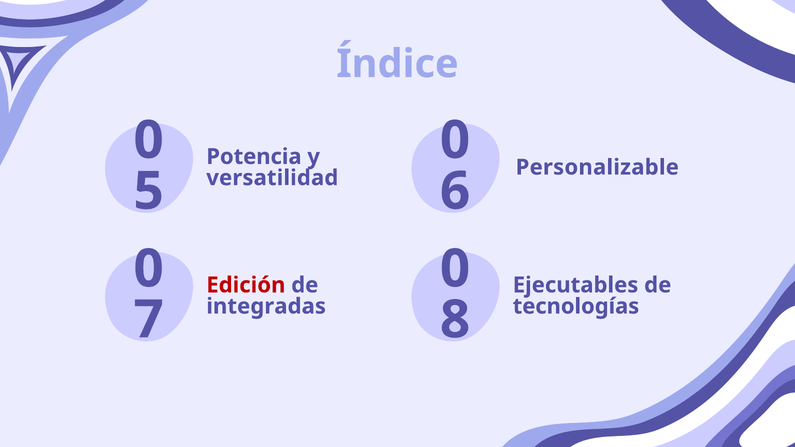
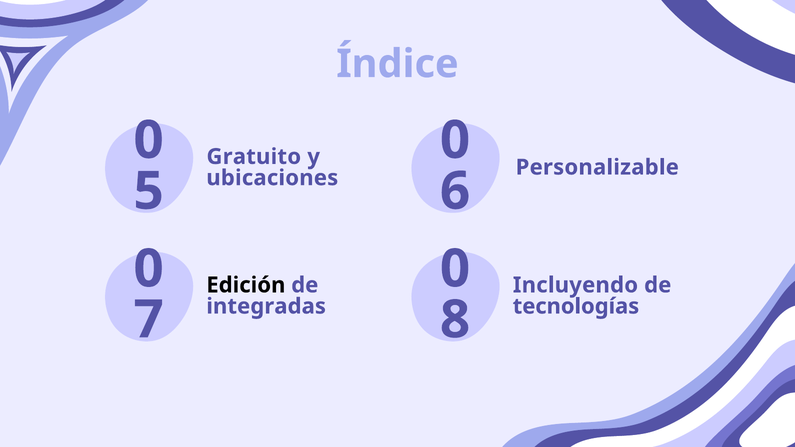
Potencia: Potencia -> Gratuito
versatilidad: versatilidad -> ubicaciones
Edición colour: red -> black
Ejecutables: Ejecutables -> Incluyendo
